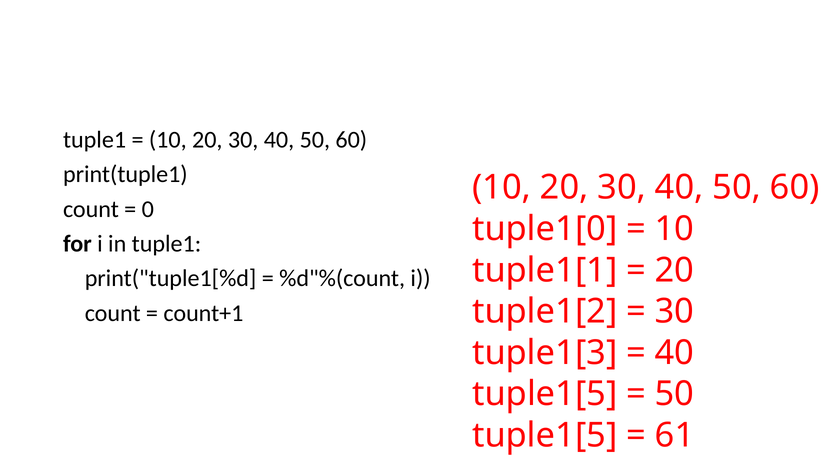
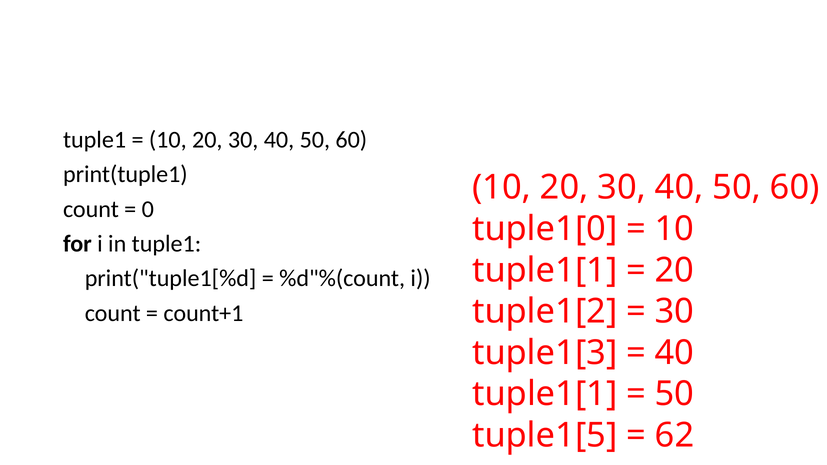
tuple1[5 at (545, 394): tuple1[5 -> tuple1[1
61: 61 -> 62
